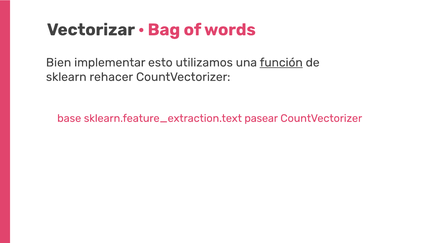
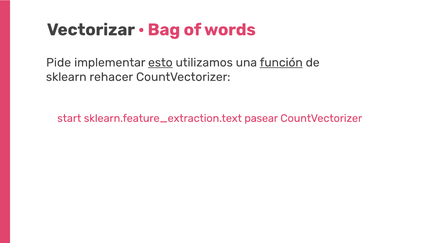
Bien: Bien -> Pide
esto underline: none -> present
base: base -> start
